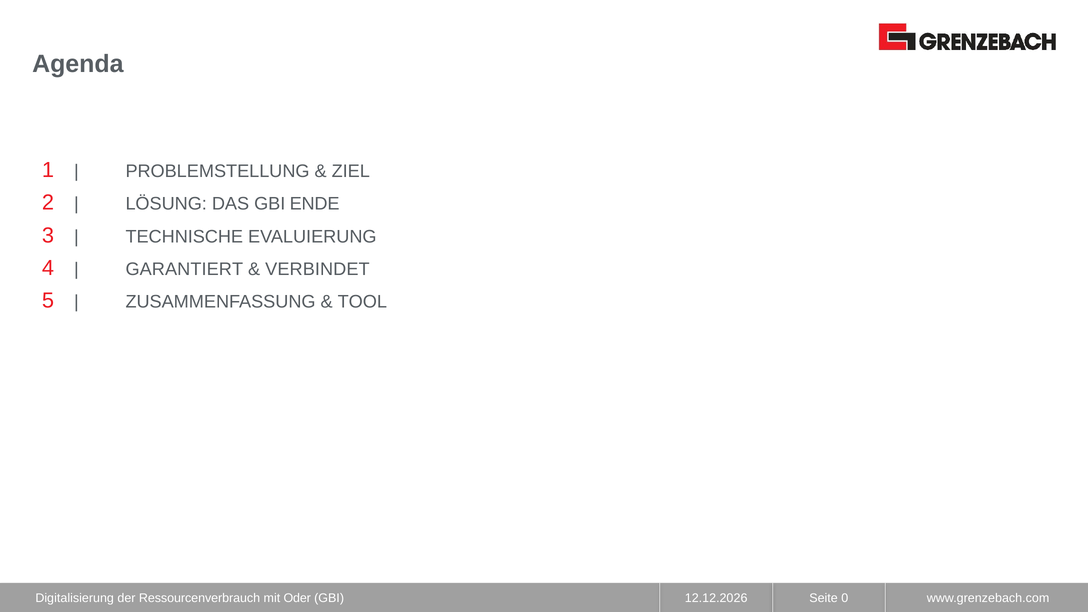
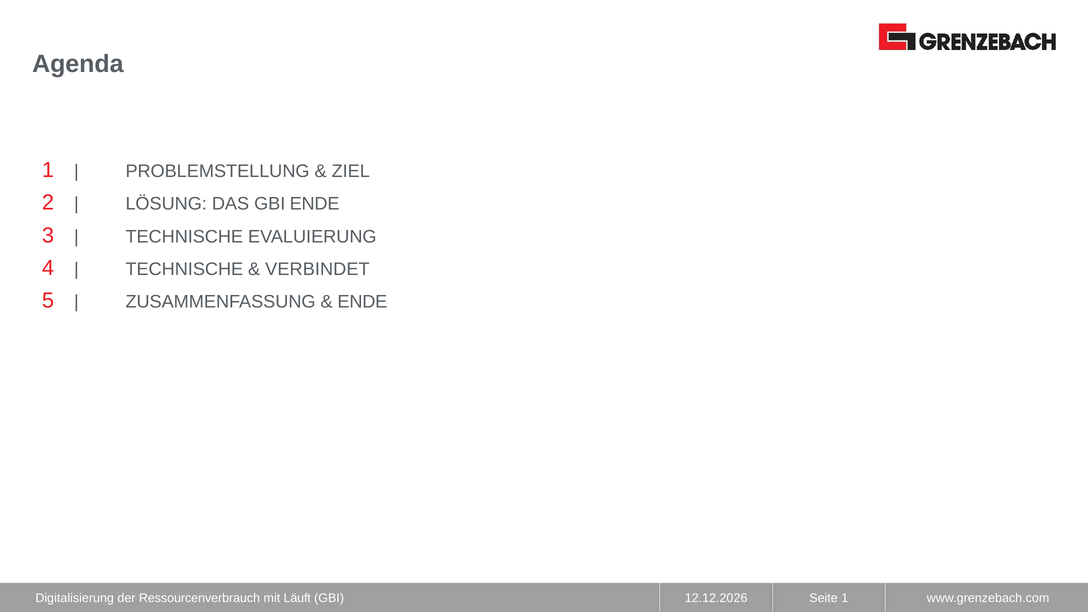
GARANTIERT at (184, 269): GARANTIERT -> TECHNISCHE
TOOL at (362, 302): TOOL -> ENDE
Oder: Oder -> Läuft
Seite 0: 0 -> 1
